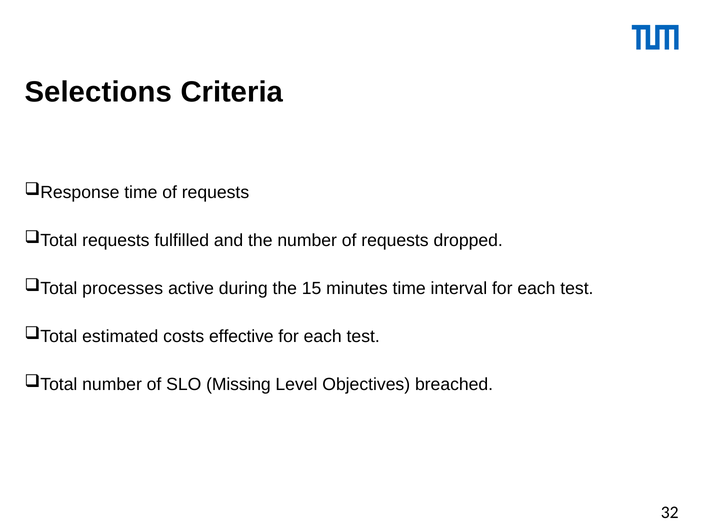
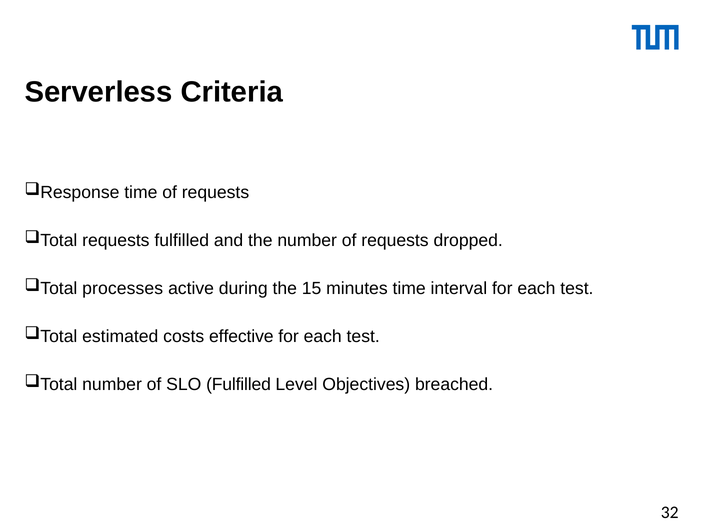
Selections: Selections -> Serverless
SLO Missing: Missing -> Fulfilled
